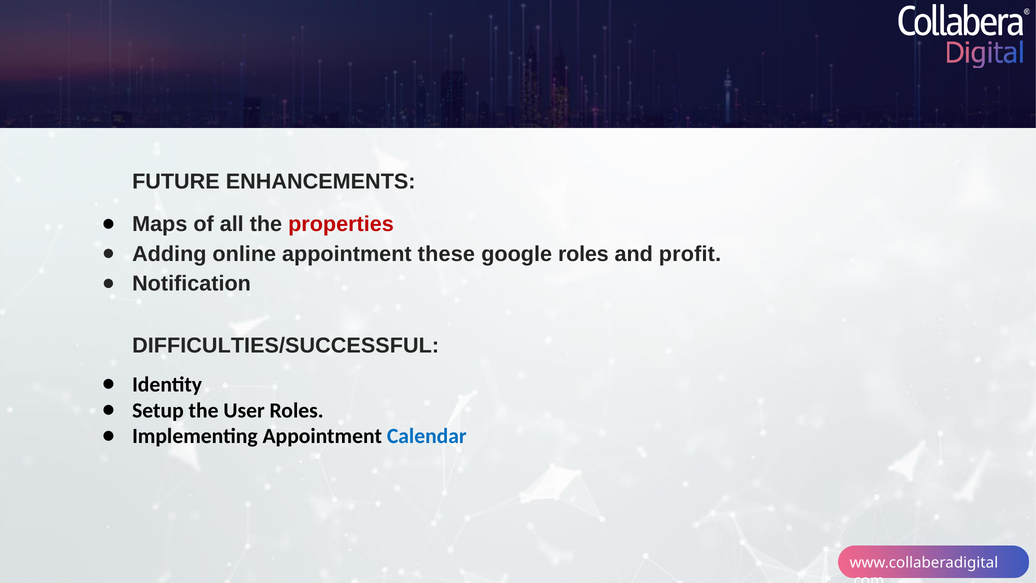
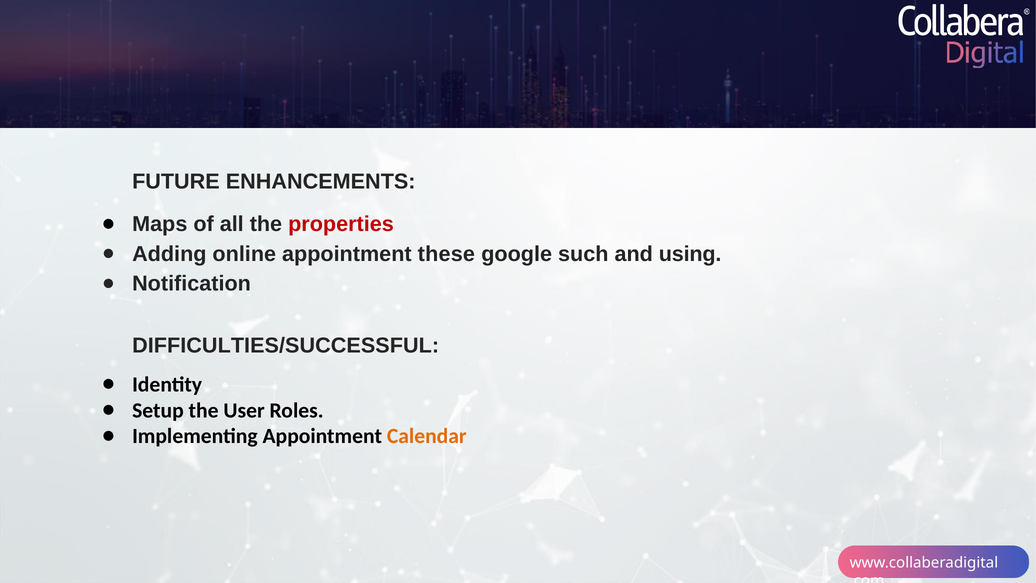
google roles: roles -> such
profit: profit -> using
Calendar colour: blue -> orange
